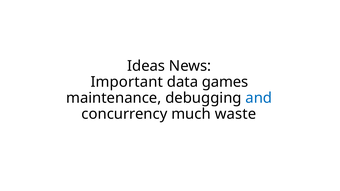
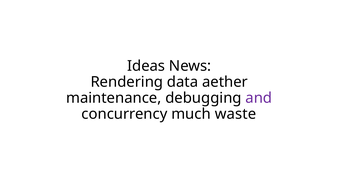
Important: Important -> Rendering
games: games -> aether
and colour: blue -> purple
